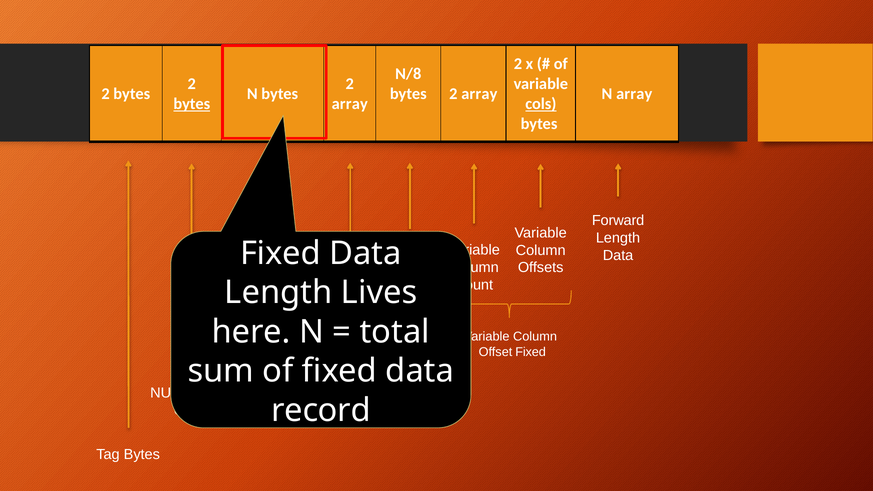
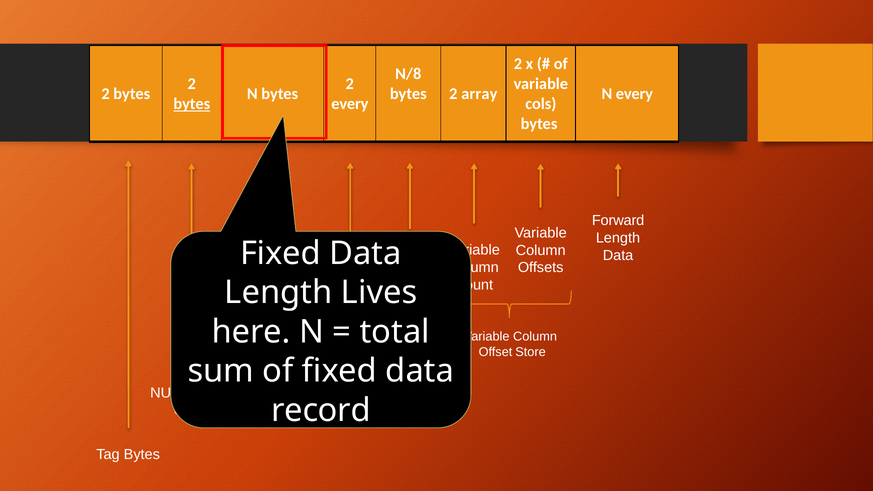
N array: array -> every
array at (350, 104): array -> every
cols underline: present -> none
Fixed at (531, 352): Fixed -> Store
